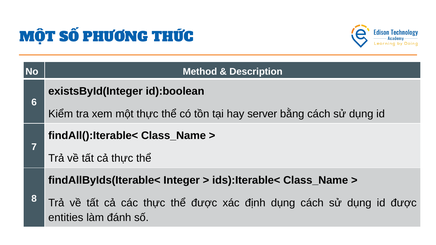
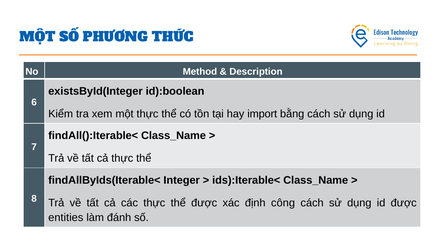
server: server -> import
định dụng: dụng -> công
